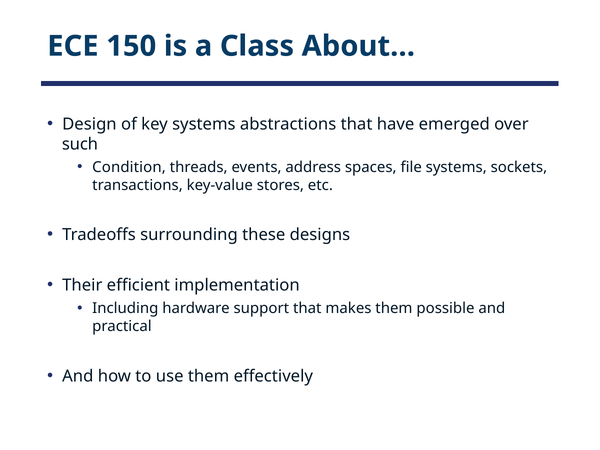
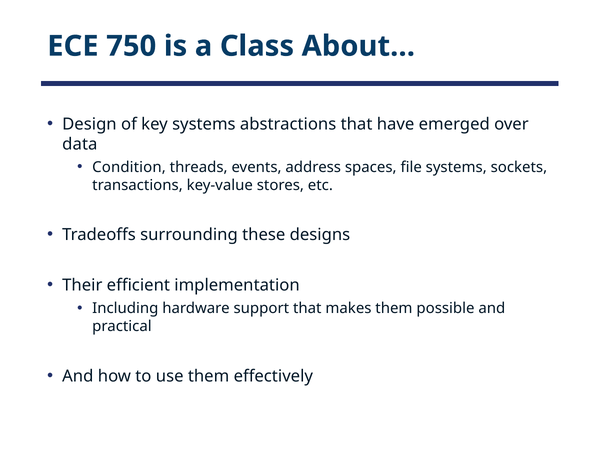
150: 150 -> 750
such: such -> data
